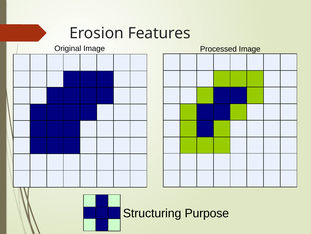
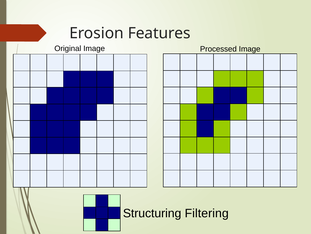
Purpose: Purpose -> Filtering
